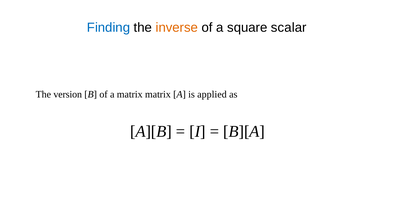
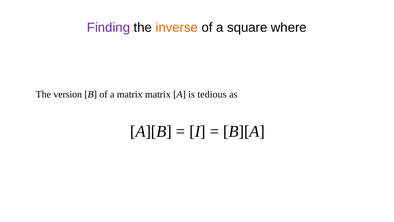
Finding colour: blue -> purple
scalar: scalar -> where
applied: applied -> tedious
